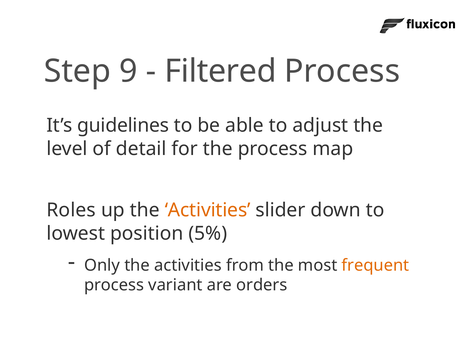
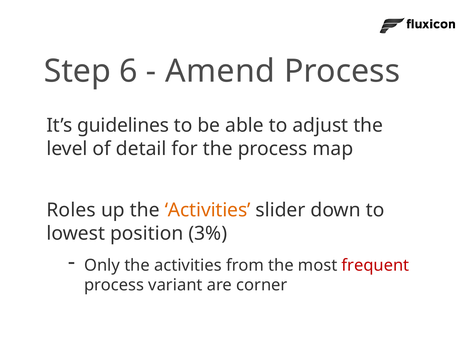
9: 9 -> 6
Filtered: Filtered -> Amend
5%: 5% -> 3%
frequent colour: orange -> red
orders: orders -> corner
